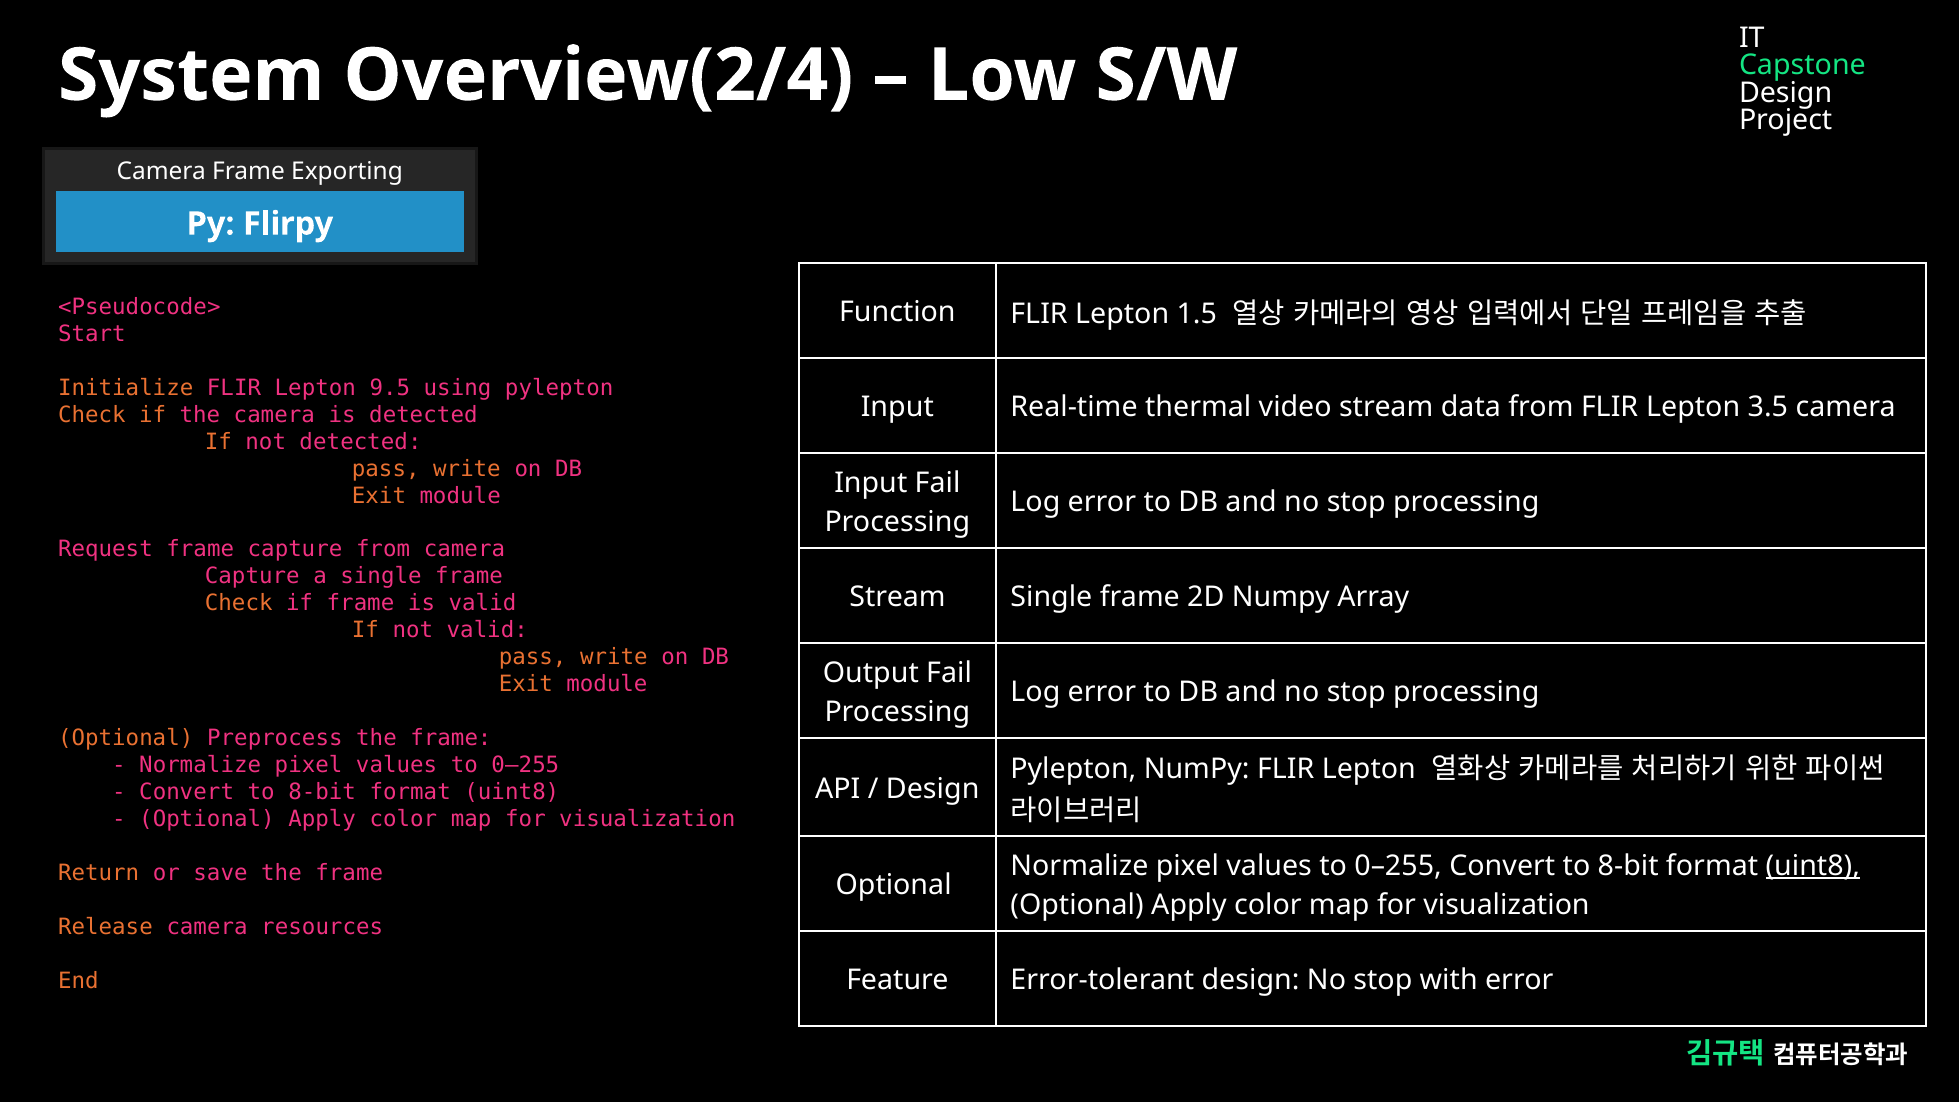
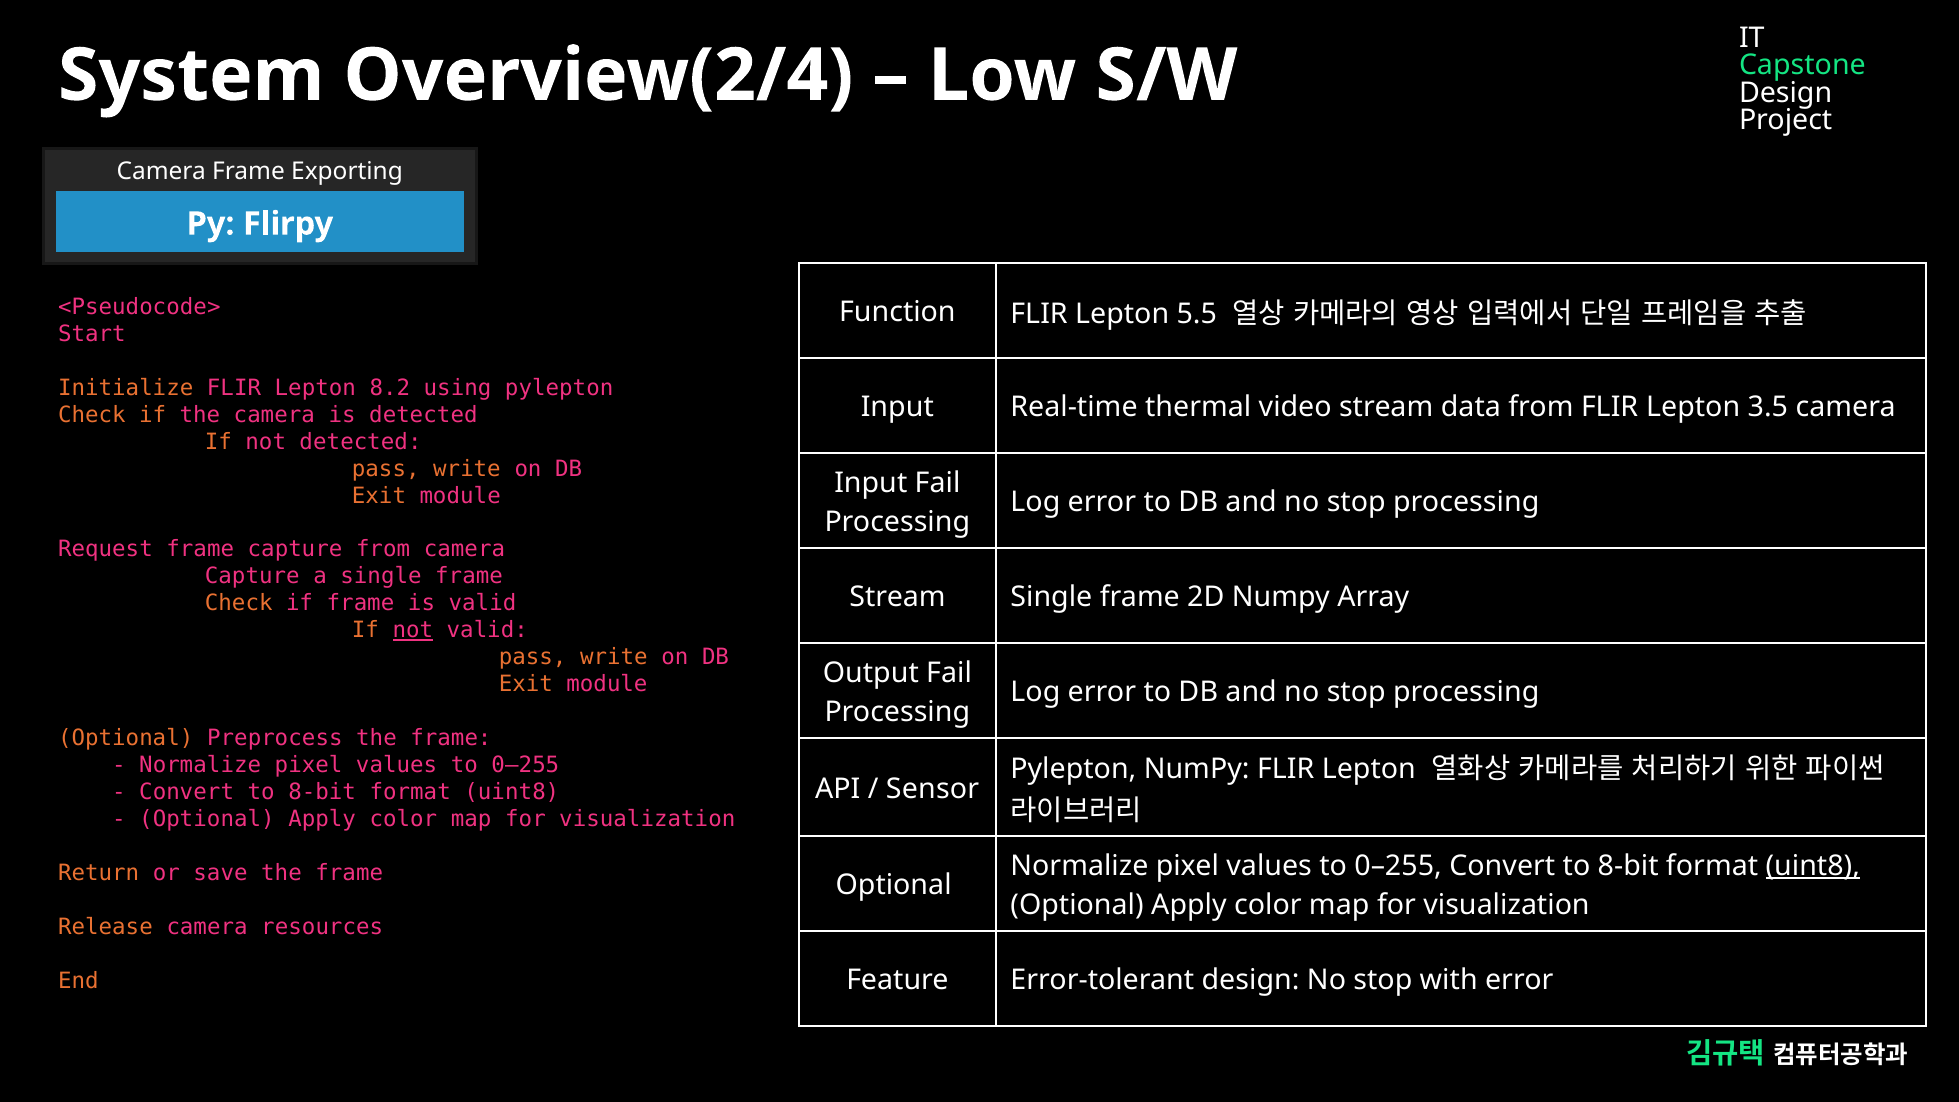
1.5: 1.5 -> 5.5
9.5: 9.5 -> 8.2
not at (413, 630) underline: none -> present
Design at (933, 789): Design -> Sensor
